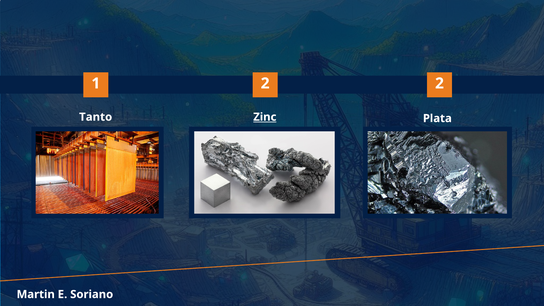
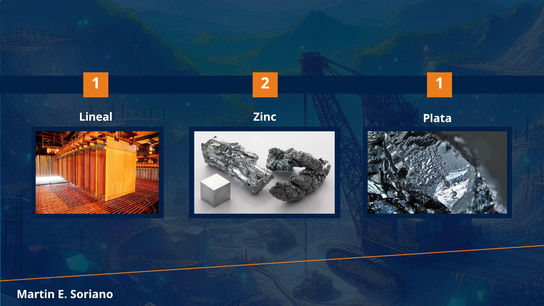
2 2: 2 -> 1
Tanto: Tanto -> Lineal
Zinc underline: present -> none
